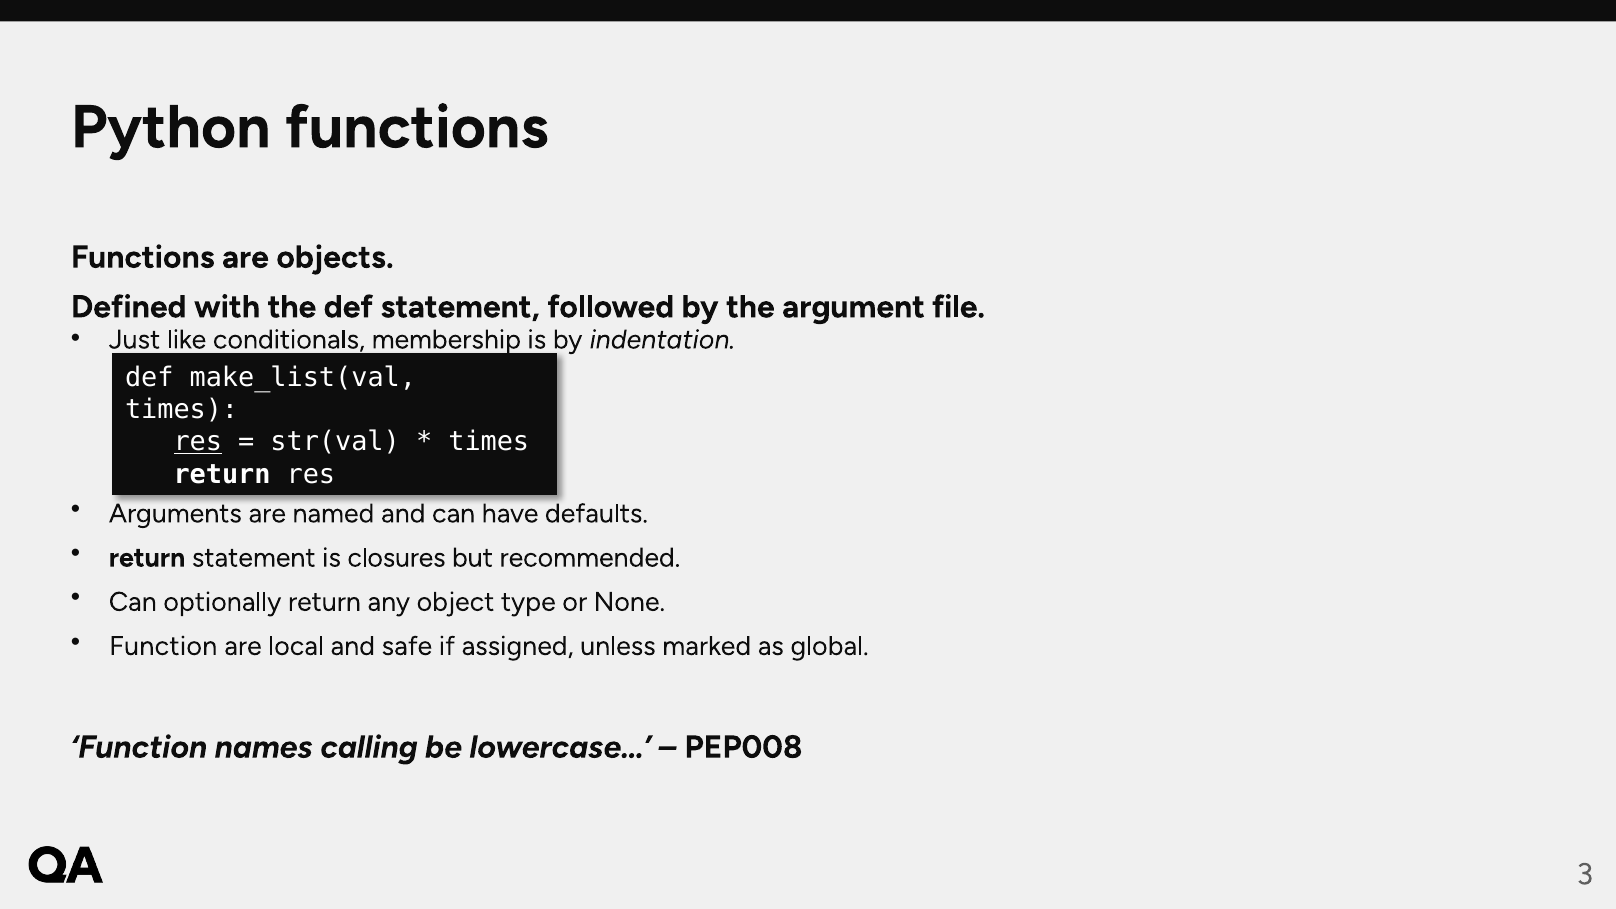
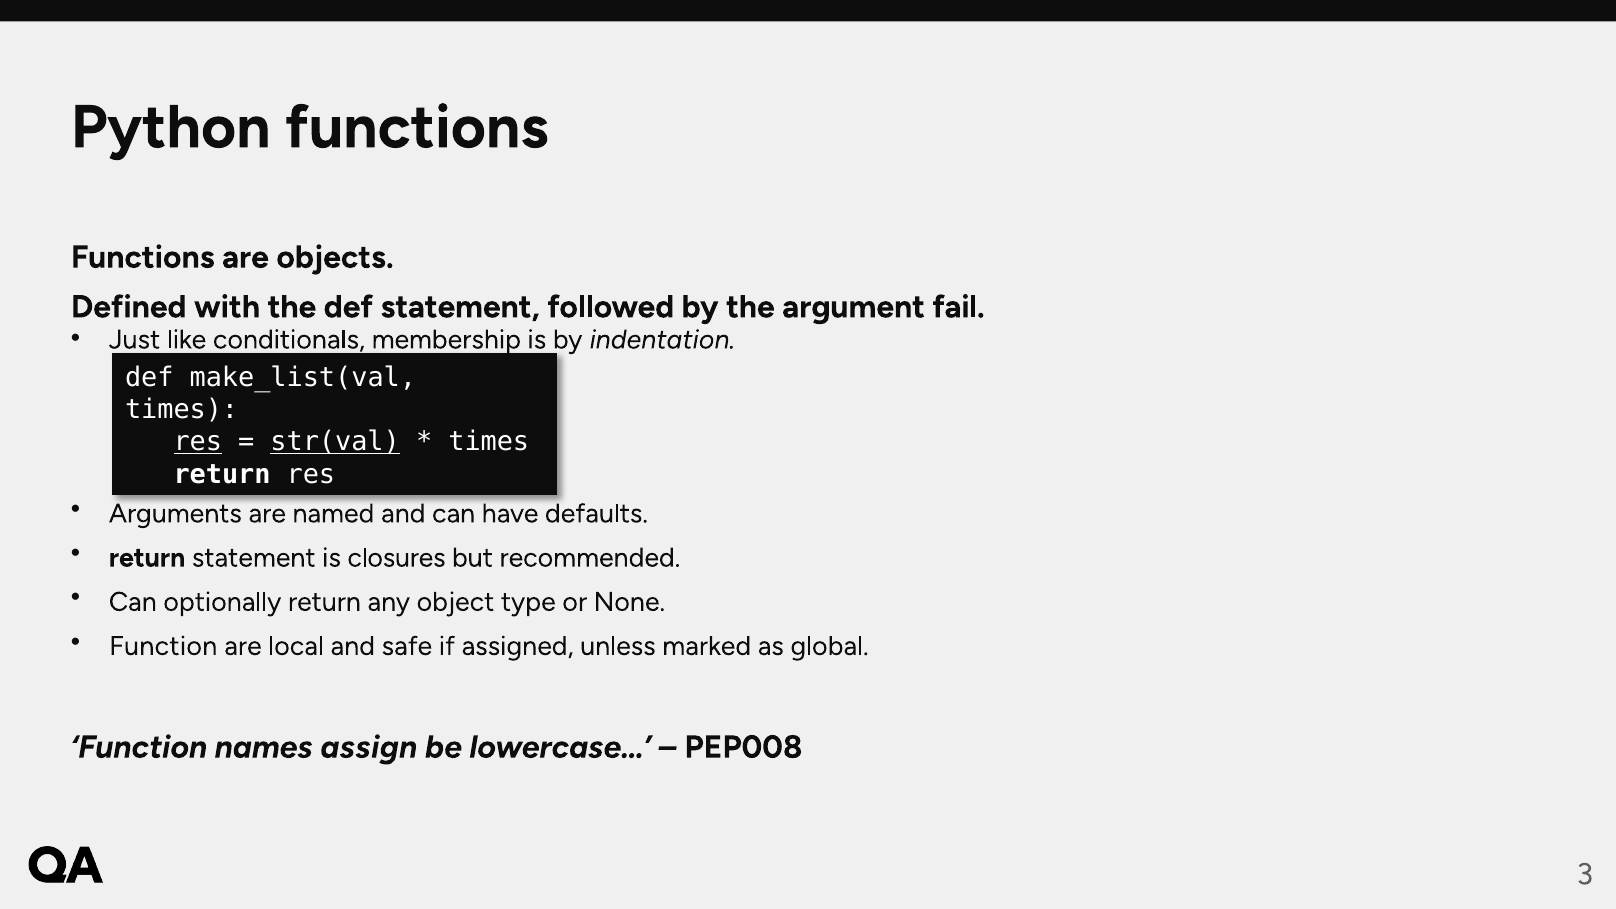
file: file -> fail
str(val underline: none -> present
calling: calling -> assign
